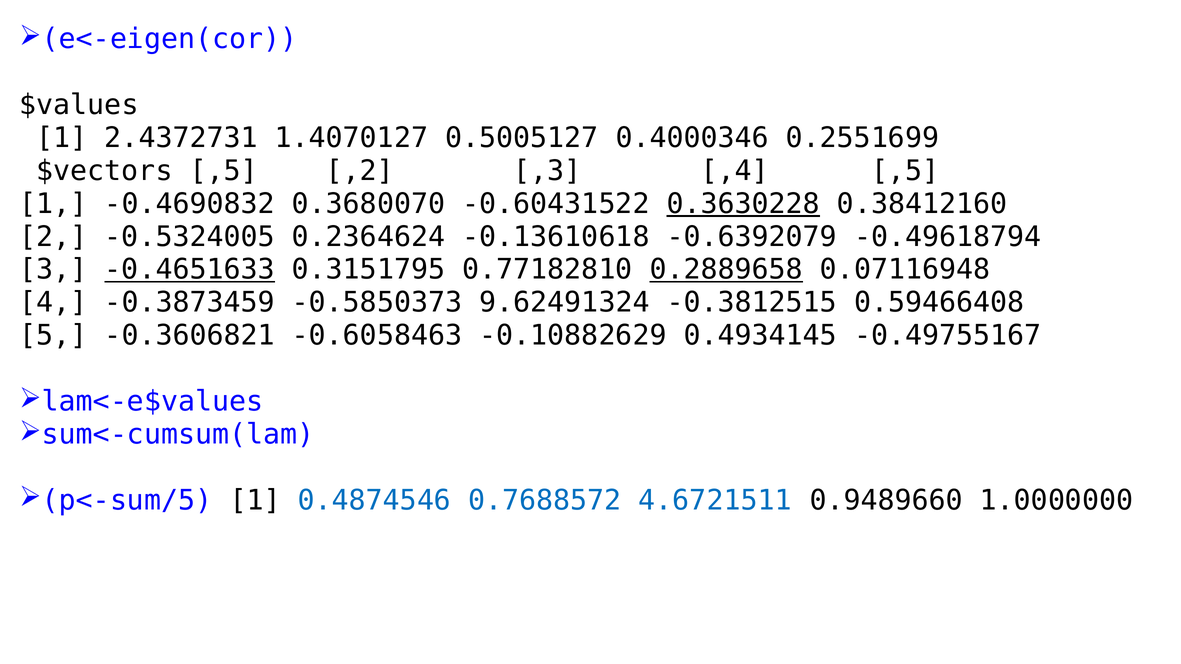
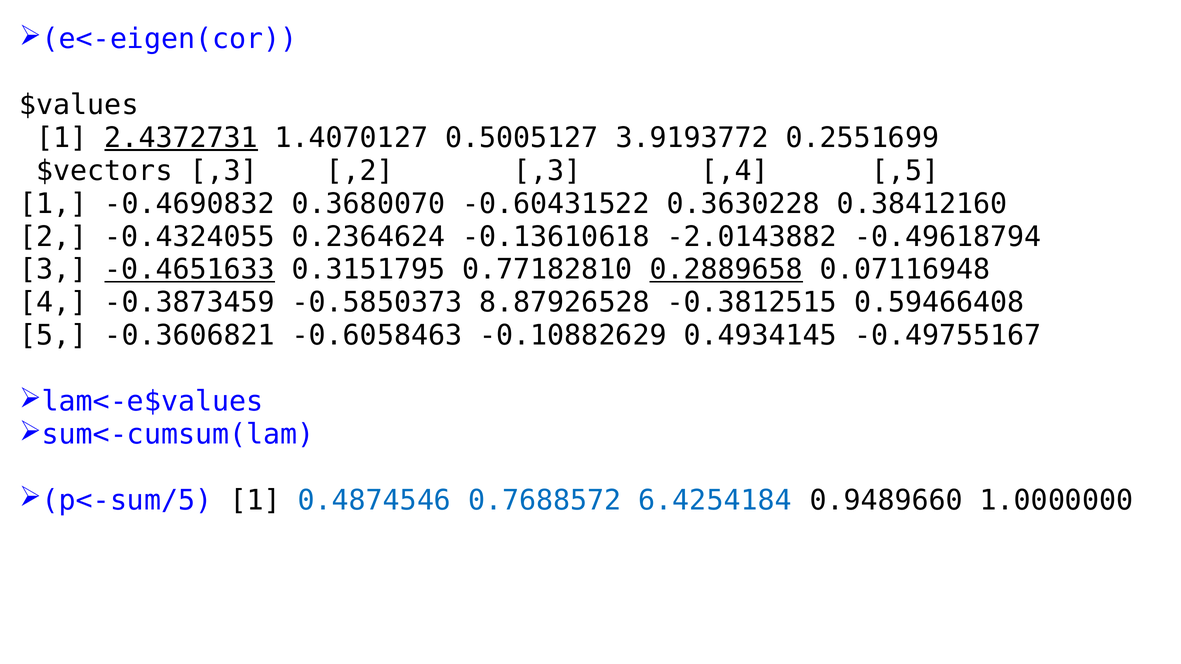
2.4372731 underline: none -> present
0.4000346: 0.4000346 -> 3.9193772
$vectors ,5: ,5 -> ,3
0.3630228 underline: present -> none
-0.5324005: -0.5324005 -> -0.4324055
-0.6392079: -0.6392079 -> -2.0143882
9.62491324: 9.62491324 -> 8.87926528
4.6721511: 4.6721511 -> 6.4254184
